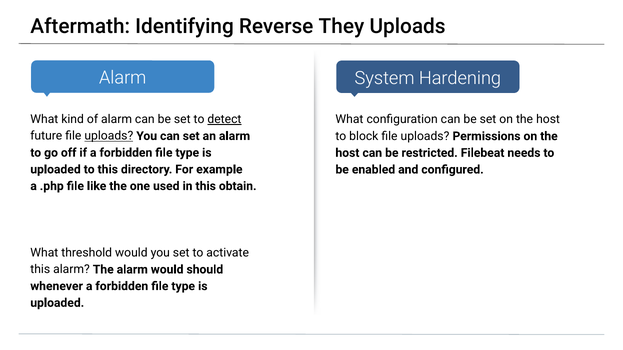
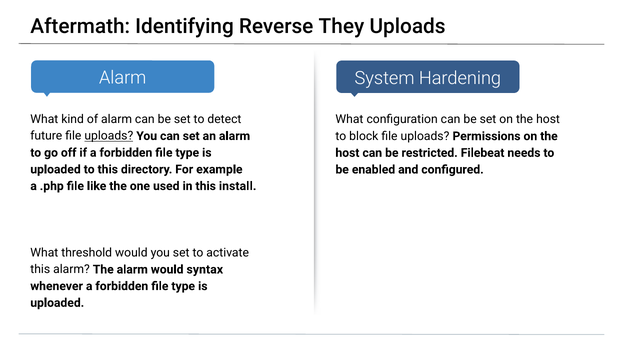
detect underline: present -> none
obtain: obtain -> install
should: should -> syntax
